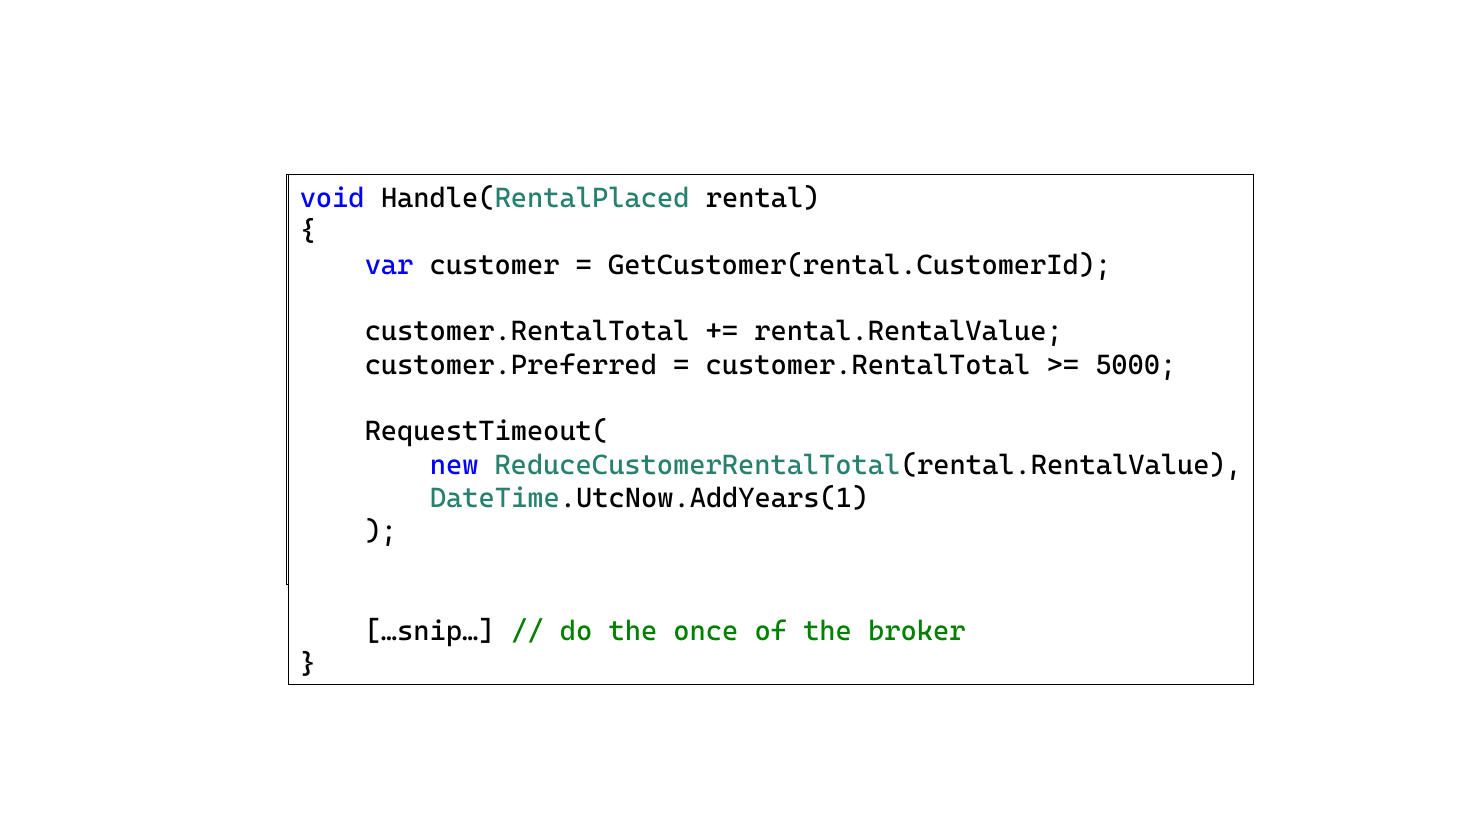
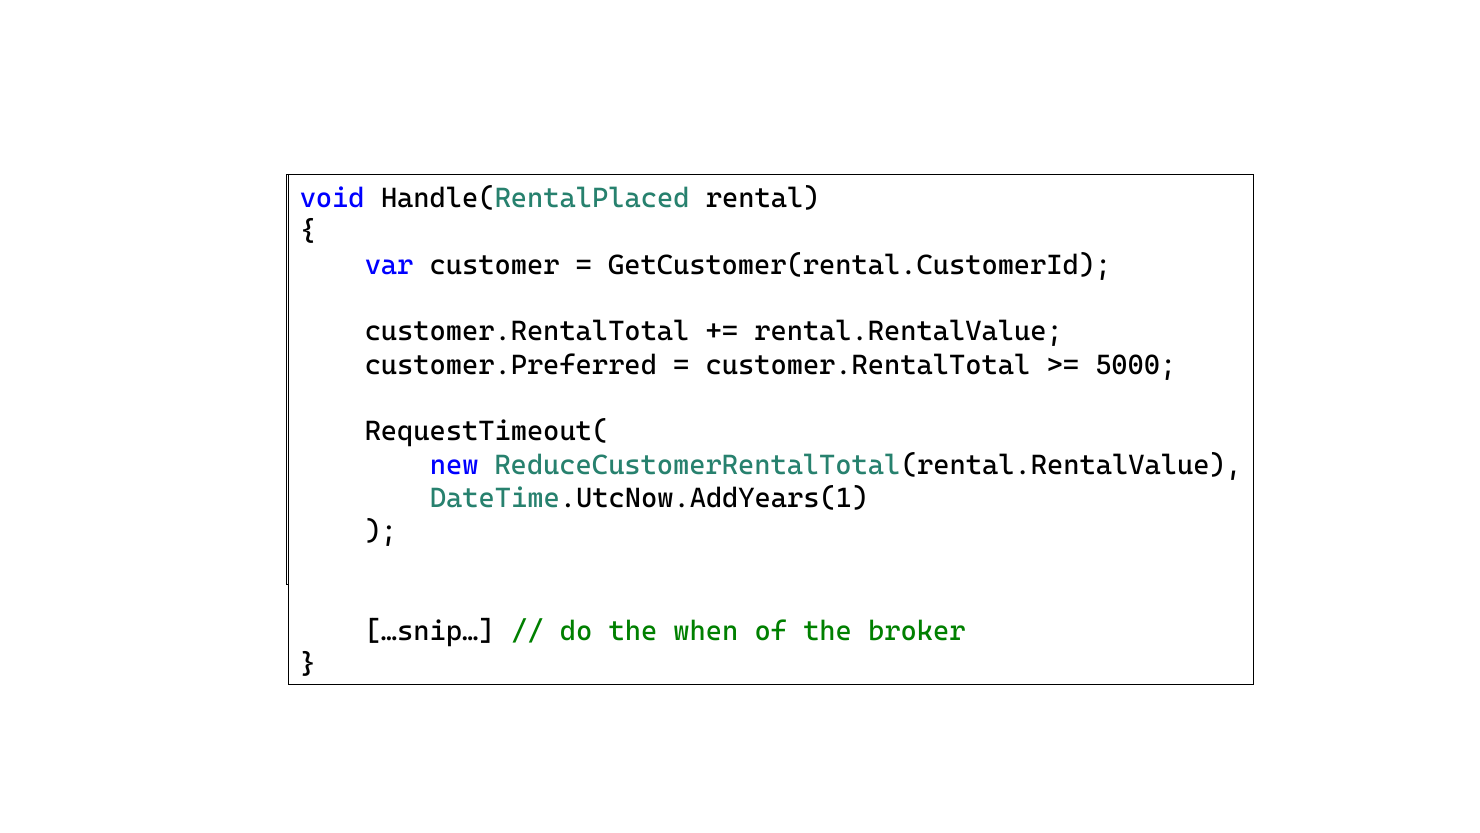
once: once -> when
